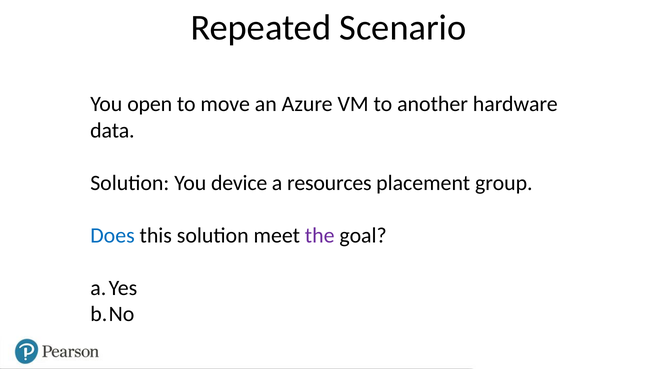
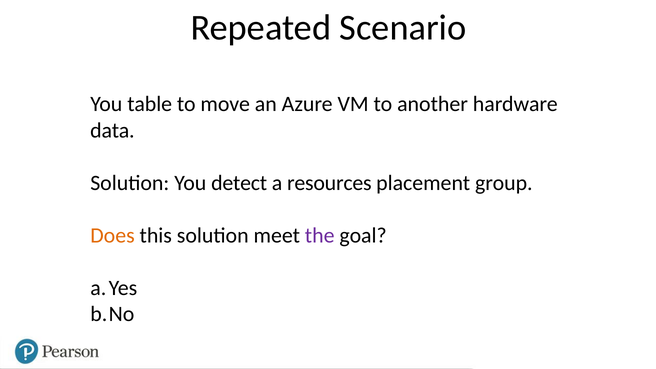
open: open -> table
device: device -> detect
Does colour: blue -> orange
